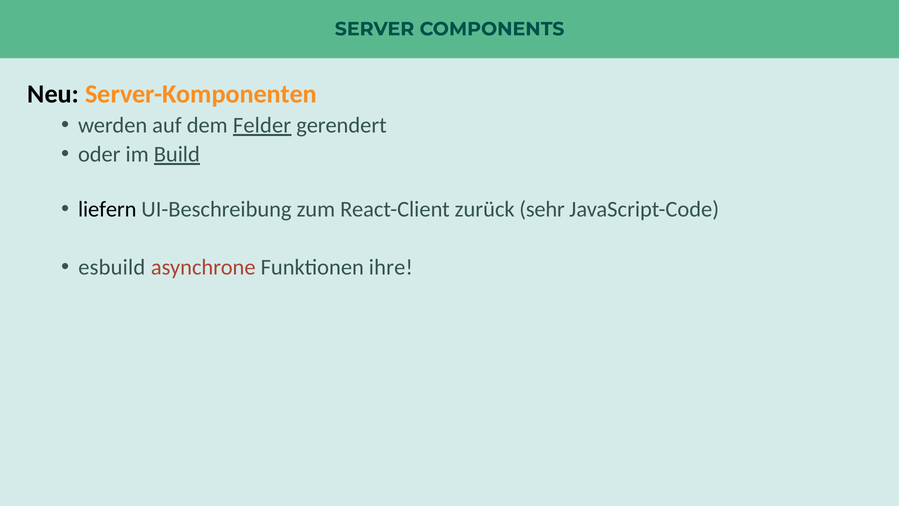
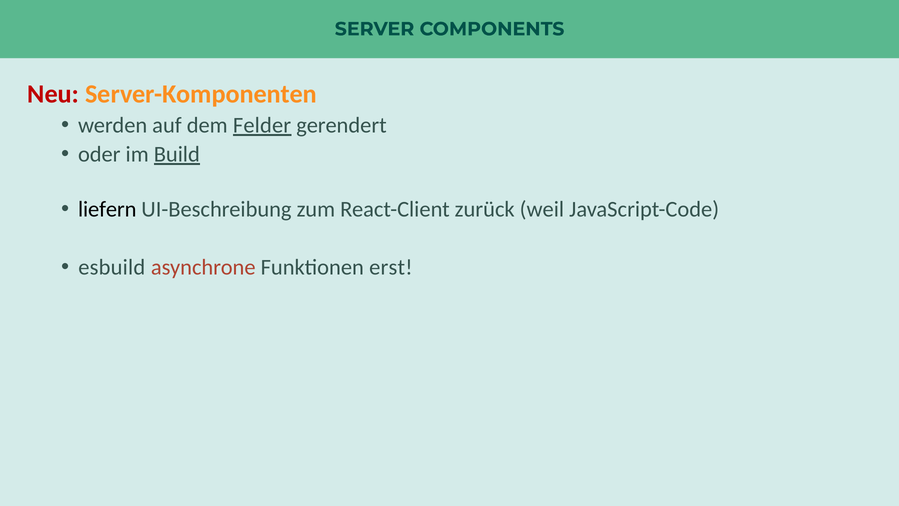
Neu colour: black -> red
sehr: sehr -> weil
ihre: ihre -> erst
